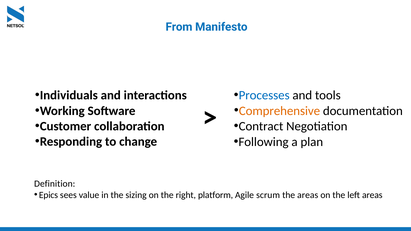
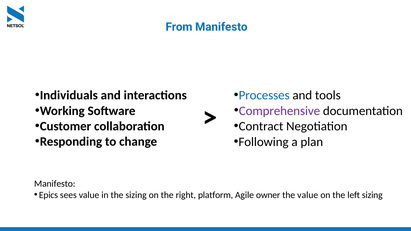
Comprehensive colour: orange -> purple
Definition at (55, 184): Definition -> Manifesto
scrum: scrum -> owner
the areas: areas -> value
left areas: areas -> sizing
